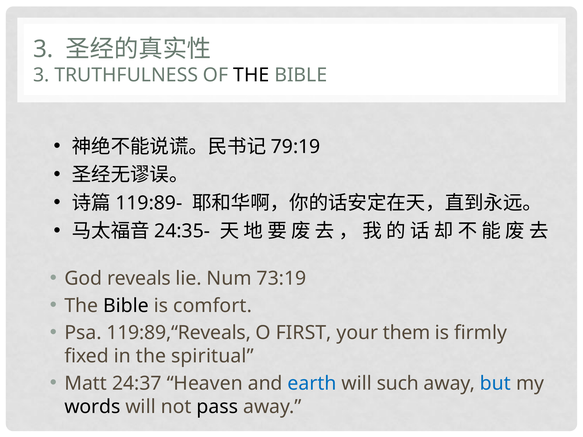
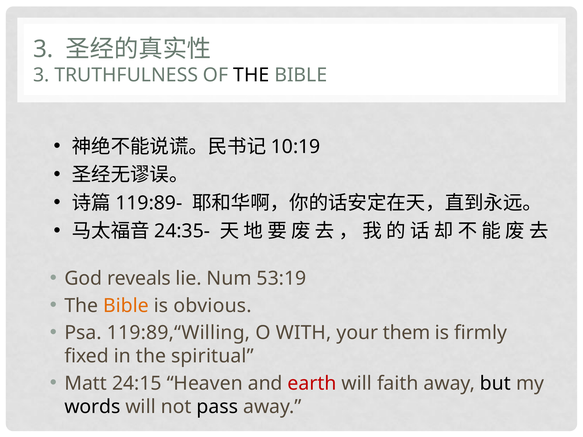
79:19: 79:19 -> 10:19
73:19: 73:19 -> 53:19
Bible at (126, 306) colour: black -> orange
comfort: comfort -> obvious
119:89,“Reveals: 119:89,“Reveals -> 119:89,“Willing
FIRST: FIRST -> WITH
24:37: 24:37 -> 24:15
earth colour: blue -> red
such: such -> faith
but colour: blue -> black
